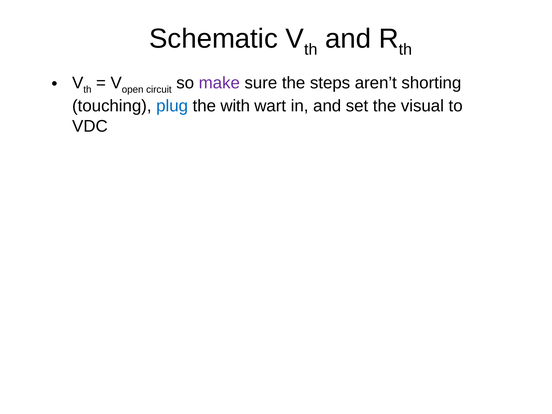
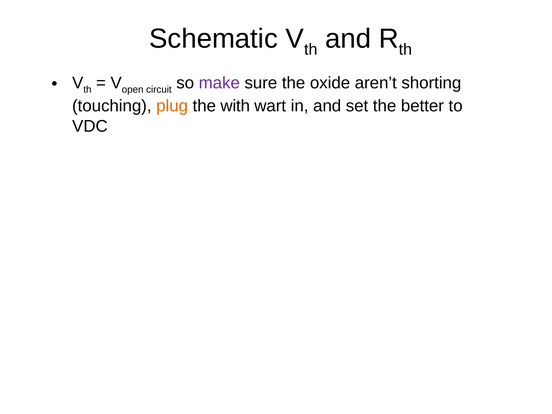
steps: steps -> oxide
plug colour: blue -> orange
visual: visual -> better
